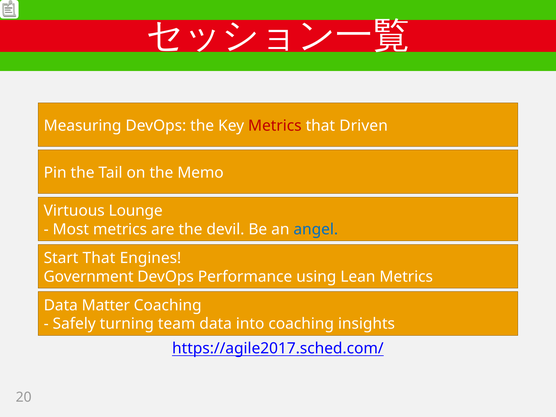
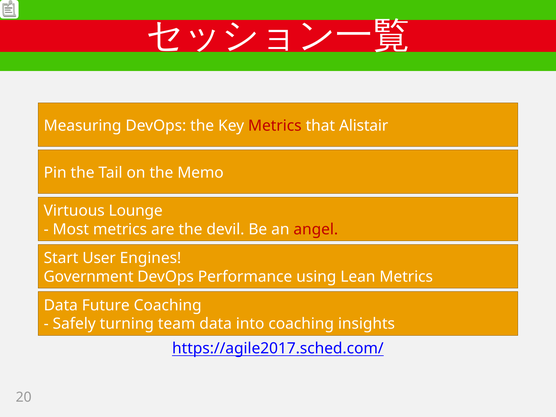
Driven: Driven -> Alistair
angel colour: blue -> red
Start That: That -> User
Matter: Matter -> Future
